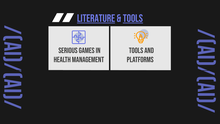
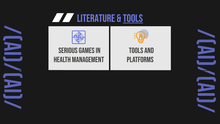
LITERATURE underline: present -> none
